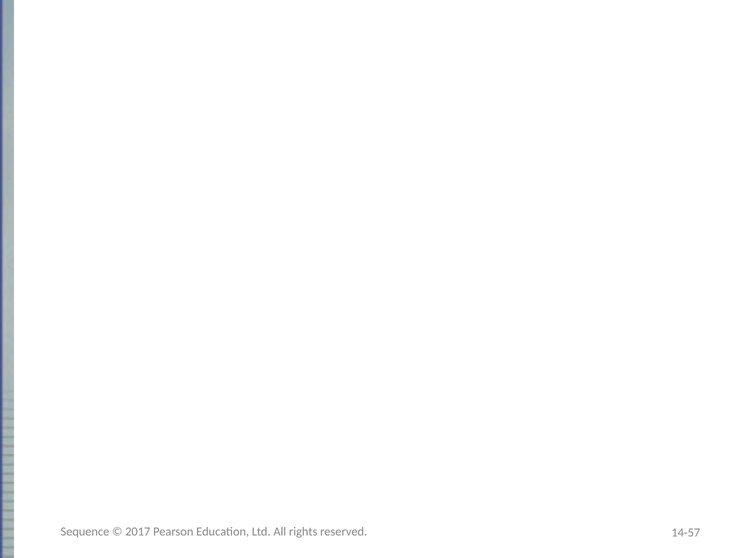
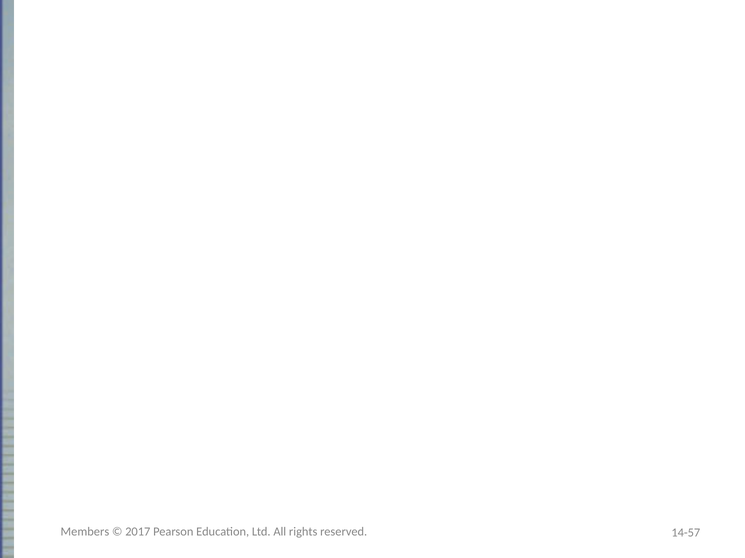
Sequence: Sequence -> Members
